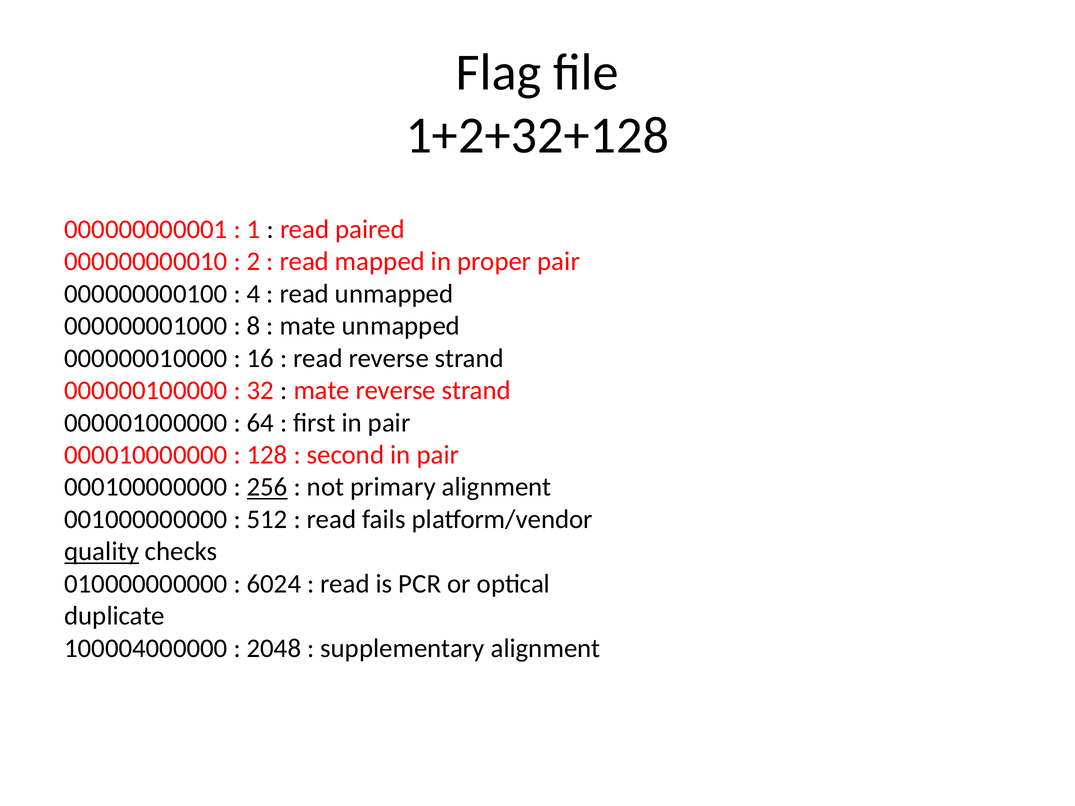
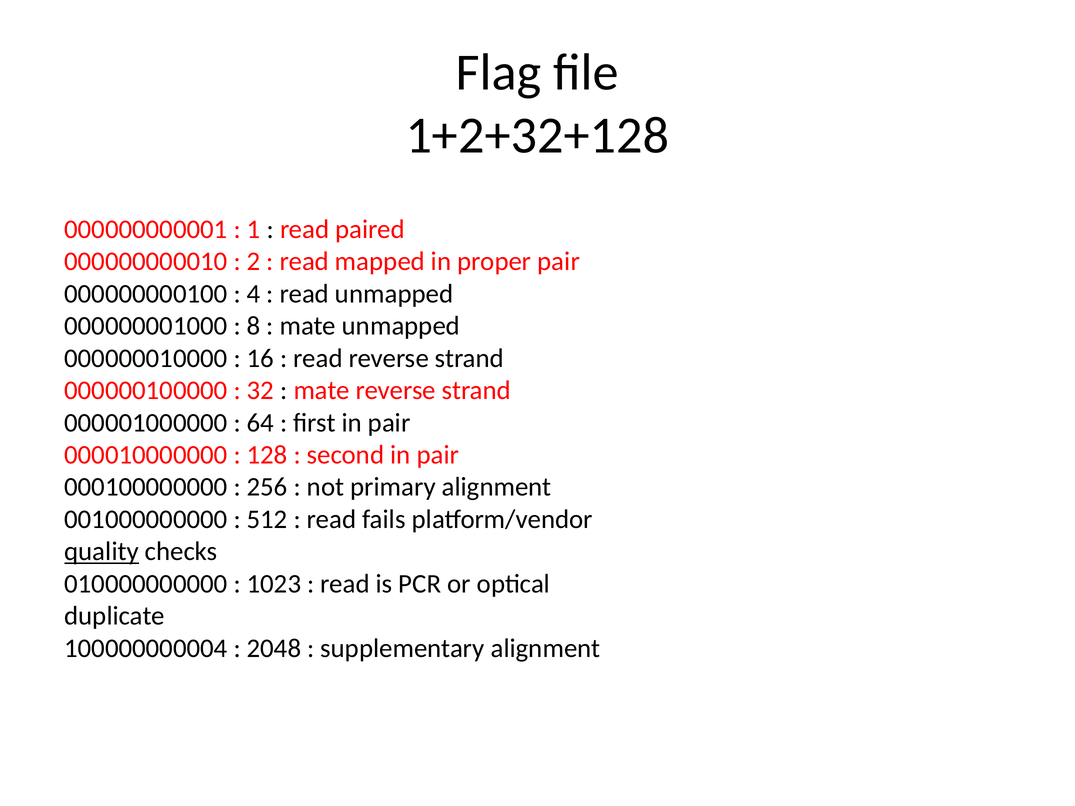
256 underline: present -> none
6024: 6024 -> 1023
100004000000: 100004000000 -> 100000000004
